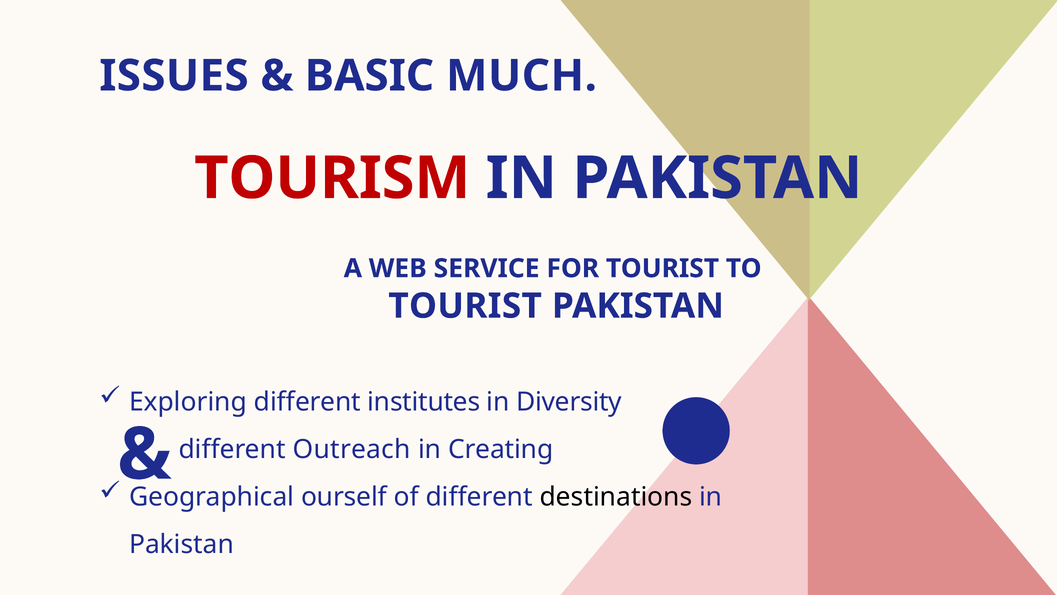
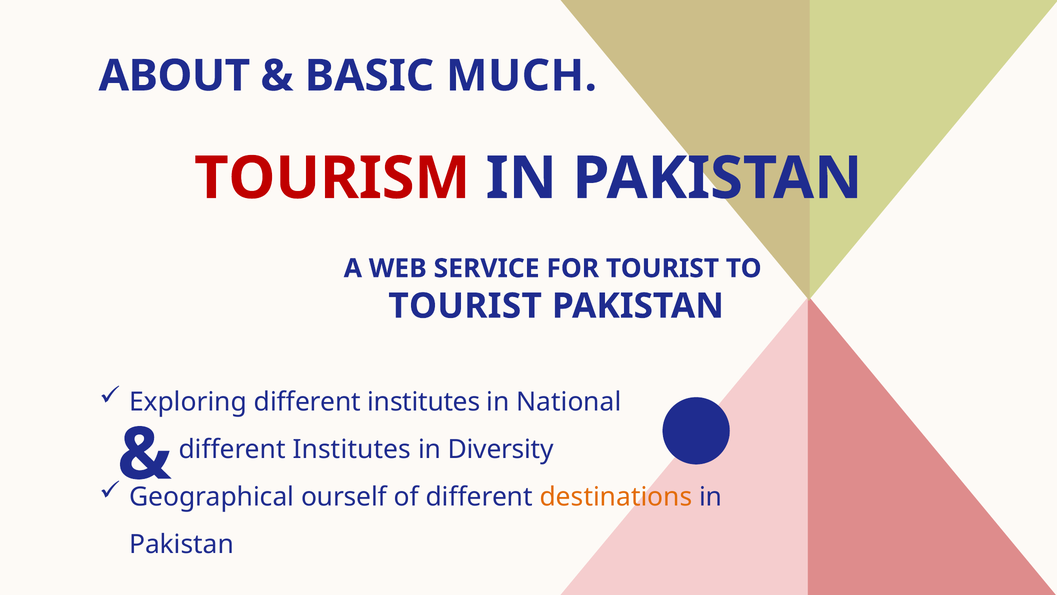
ISSUES: ISSUES -> ABOUT
Diversity: Diversity -> National
Outreach at (352, 449): Outreach -> Institutes
Creating: Creating -> Diversity
destinations colour: black -> orange
